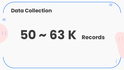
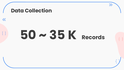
63: 63 -> 35
